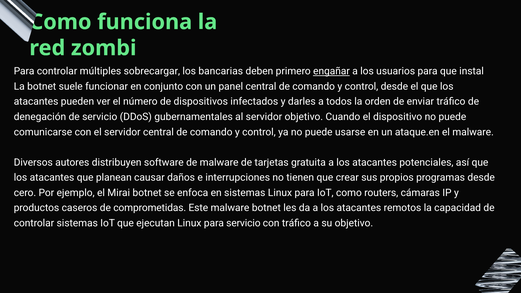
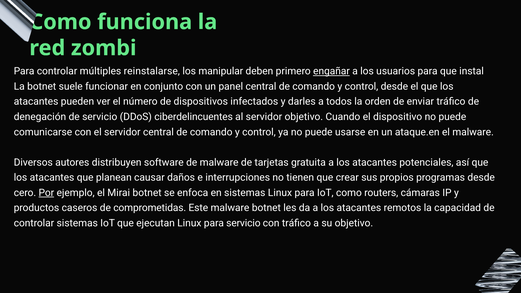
sobrecargar: sobrecargar -> reinstalarse
bancarias: bancarias -> manipular
gubernamentales: gubernamentales -> ciberdelincuentes
Por underline: none -> present
